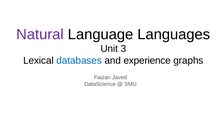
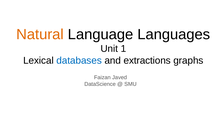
Natural colour: purple -> orange
3: 3 -> 1
experience: experience -> extractions
